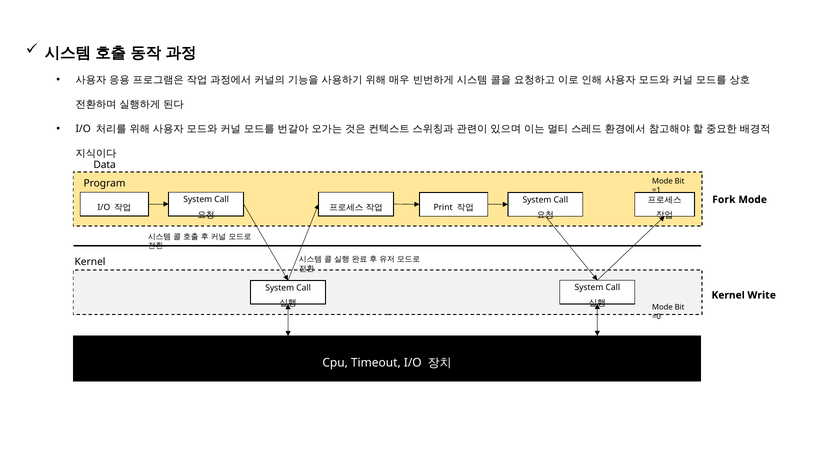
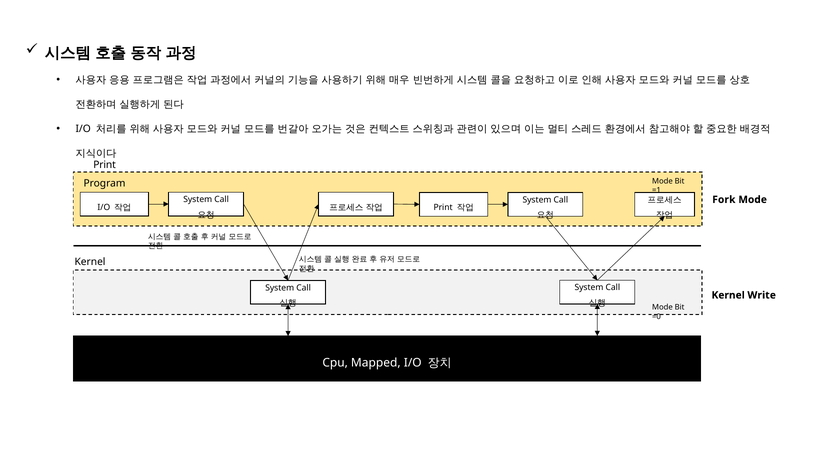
Data at (105, 165): Data -> Print
Timeout: Timeout -> Mapped
